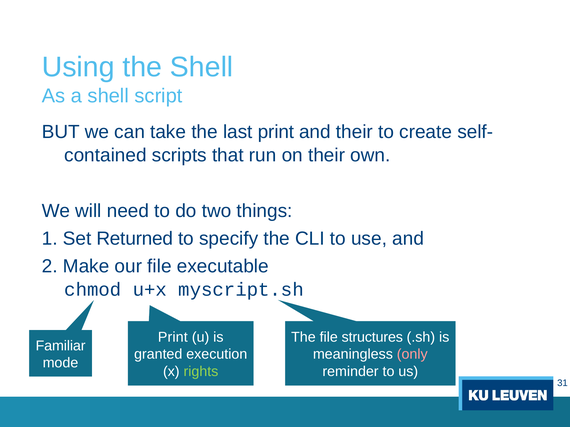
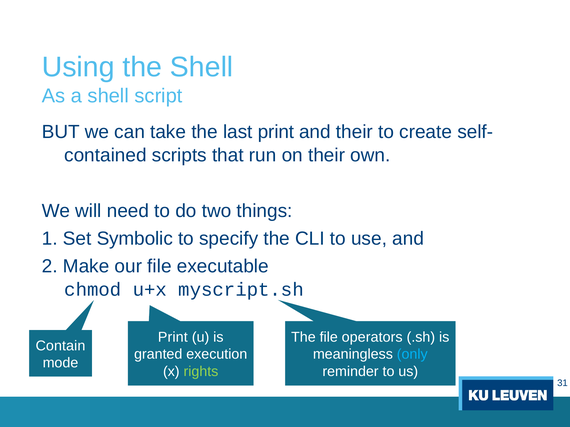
Returned: Returned -> Symbolic
structures: structures -> operators
Familiar: Familiar -> Contain
only colour: pink -> light blue
